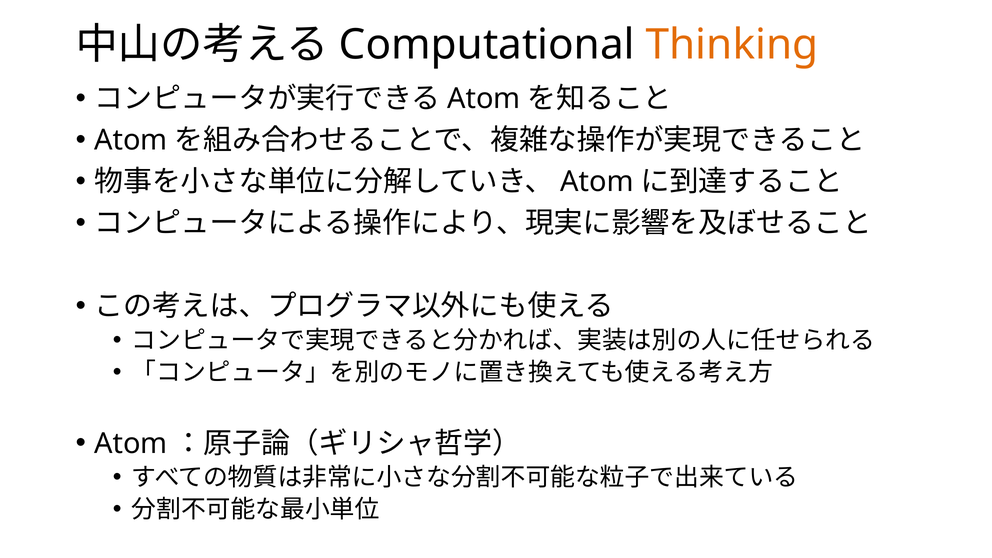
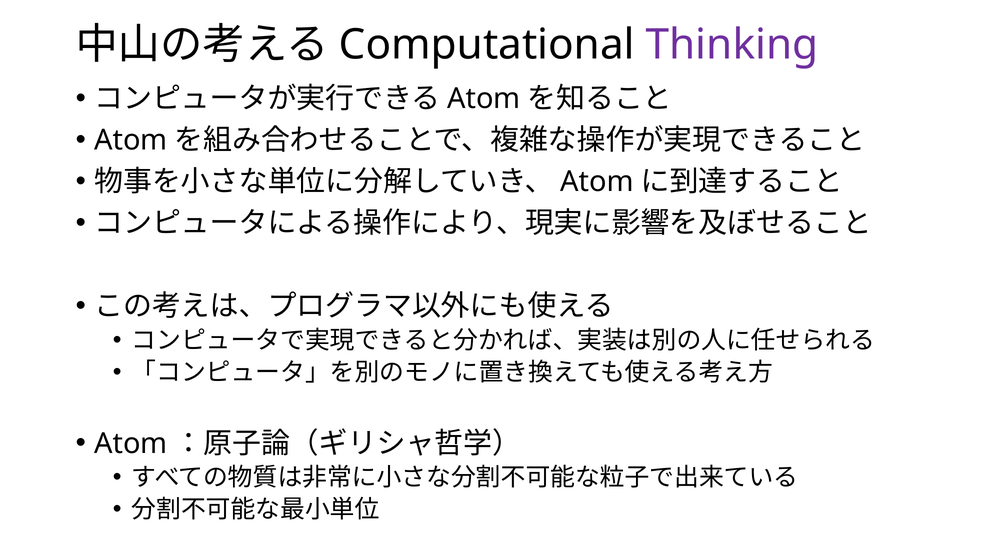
Thinking colour: orange -> purple
